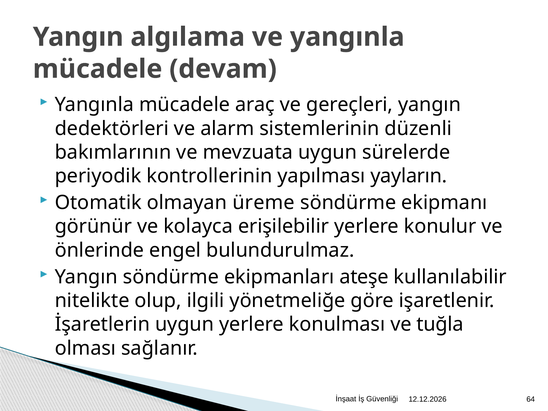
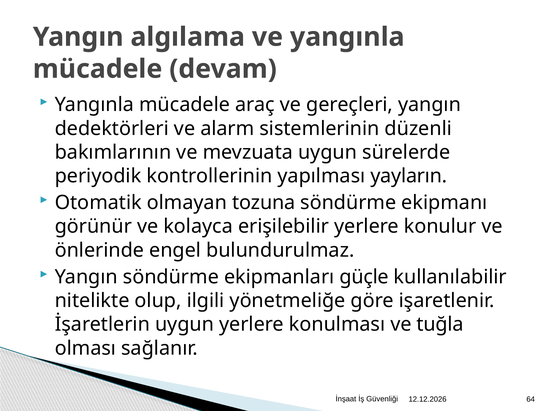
üreme: üreme -> tozuna
ateşe: ateşe -> güçle
